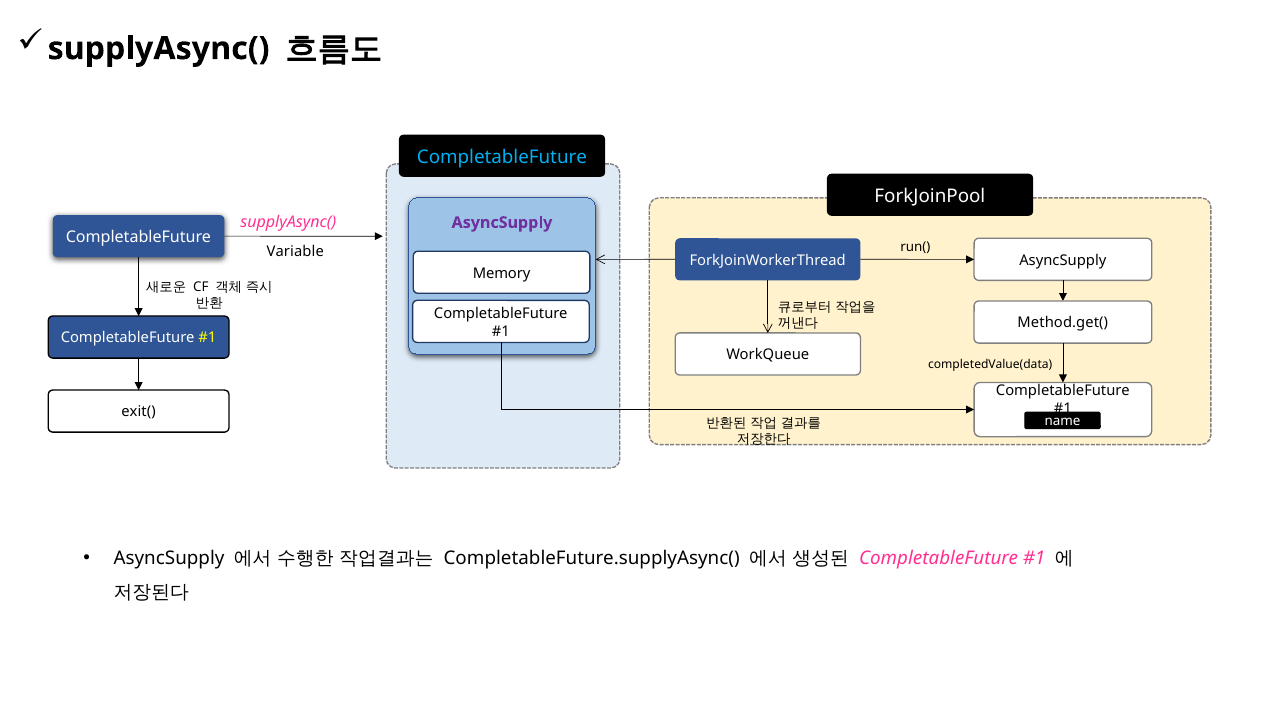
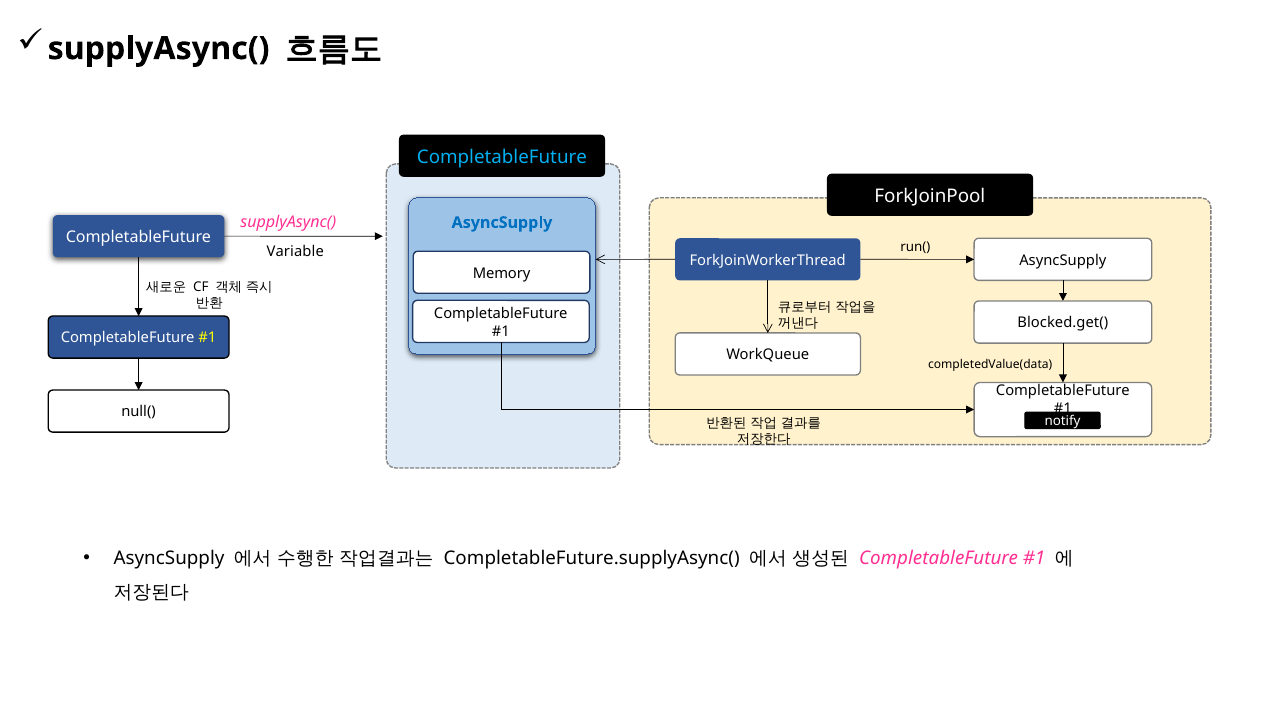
AsyncSupply at (502, 222) colour: purple -> blue
Method.get(: Method.get( -> Blocked.get(
exit(: exit( -> null(
name: name -> notify
